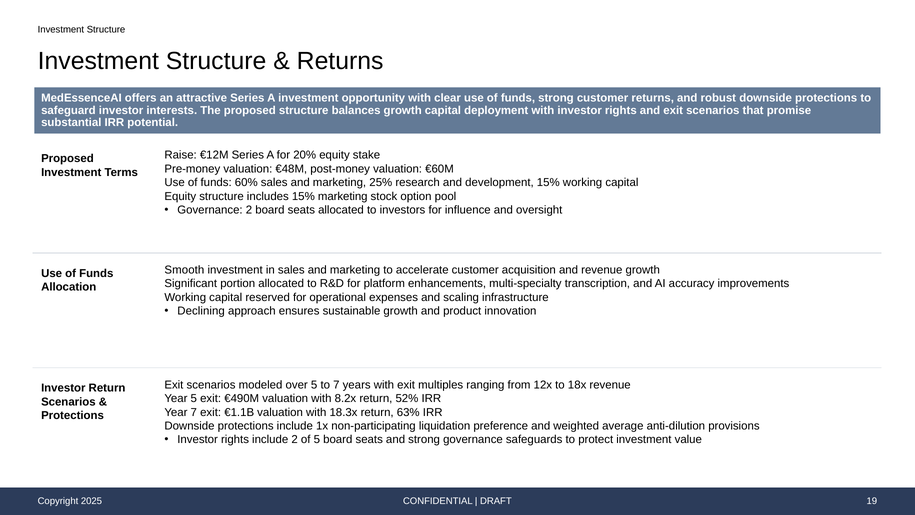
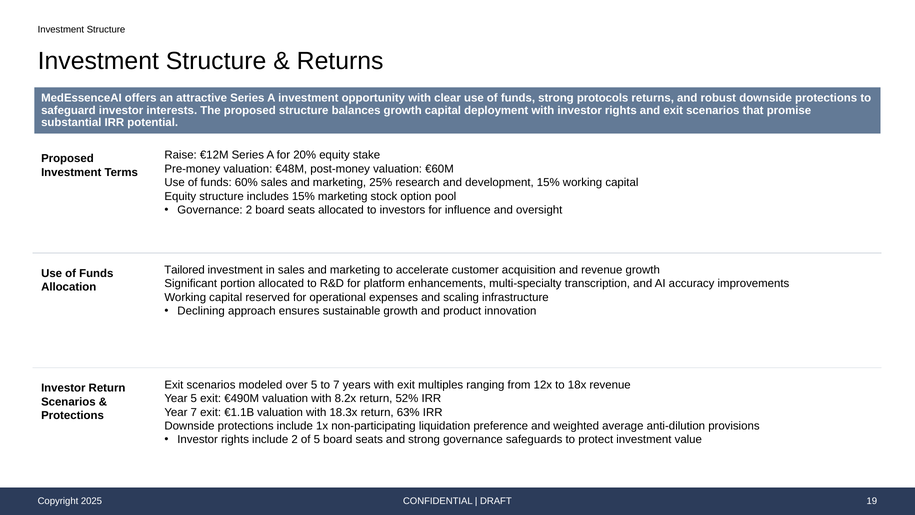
strong customer: customer -> protocols
Smooth: Smooth -> Tailored
